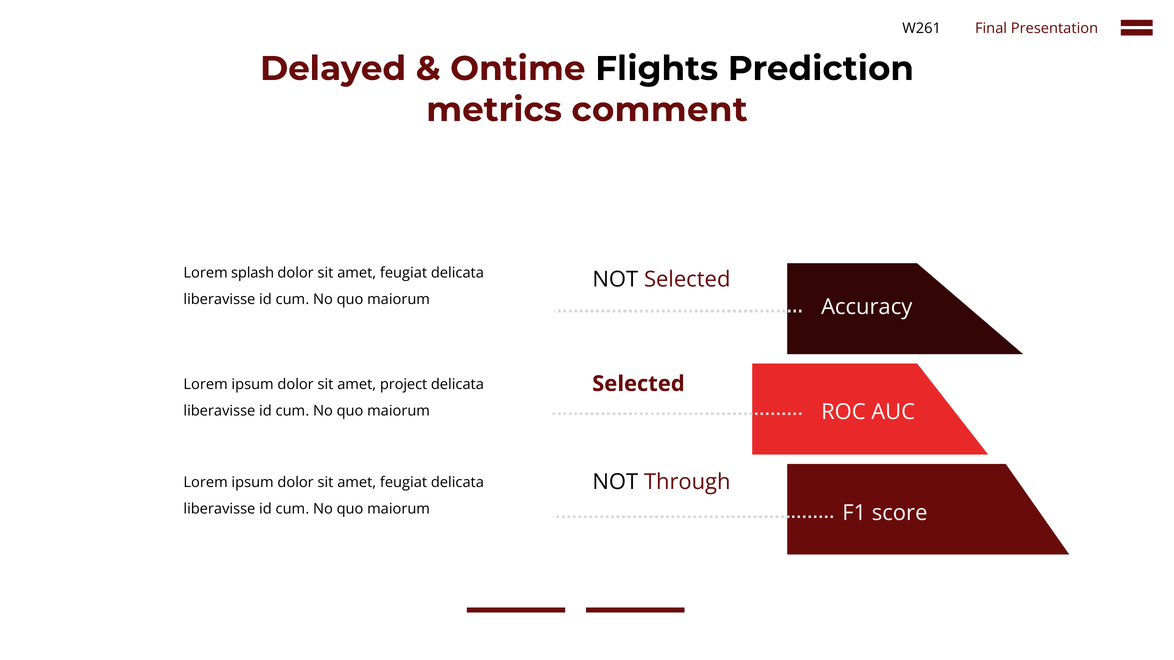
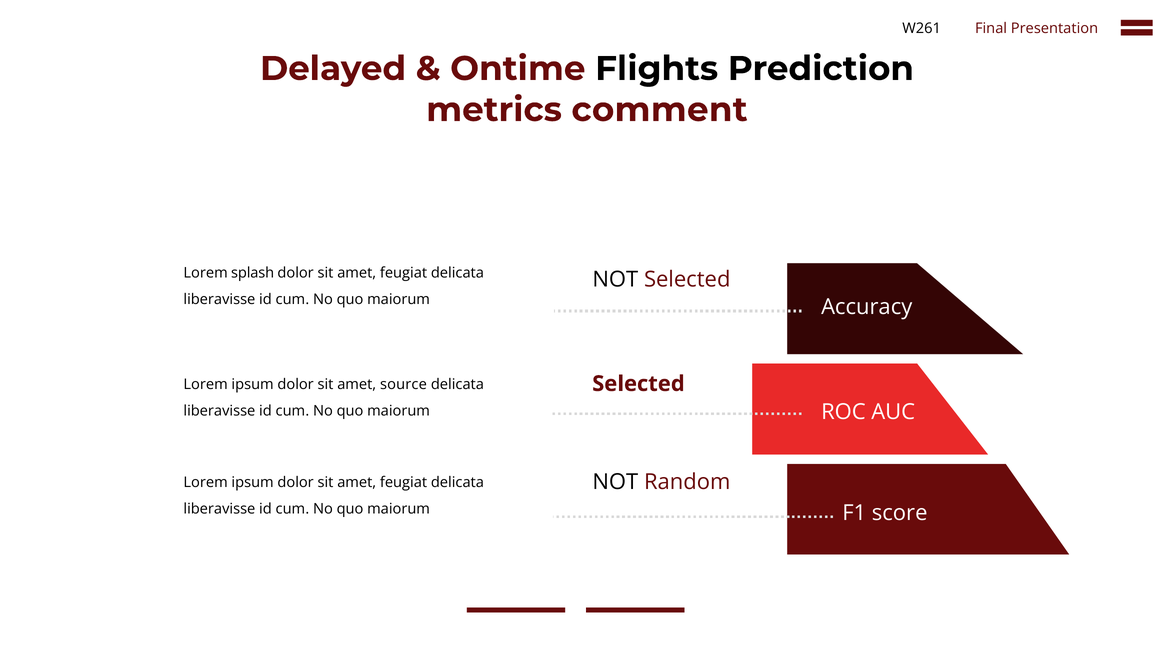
project: project -> source
Through: Through -> Random
